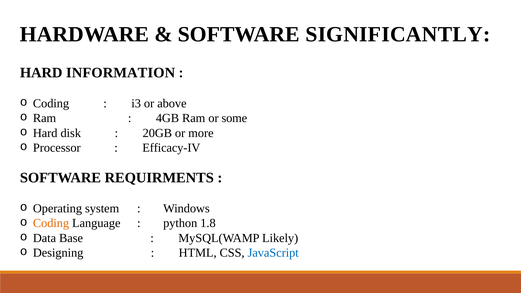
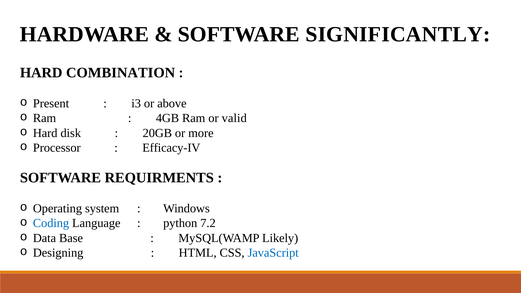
INFORMATION: INFORMATION -> COMBINATION
Coding at (51, 104): Coding -> Present
some: some -> valid
Coding at (51, 223) colour: orange -> blue
1.8: 1.8 -> 7.2
